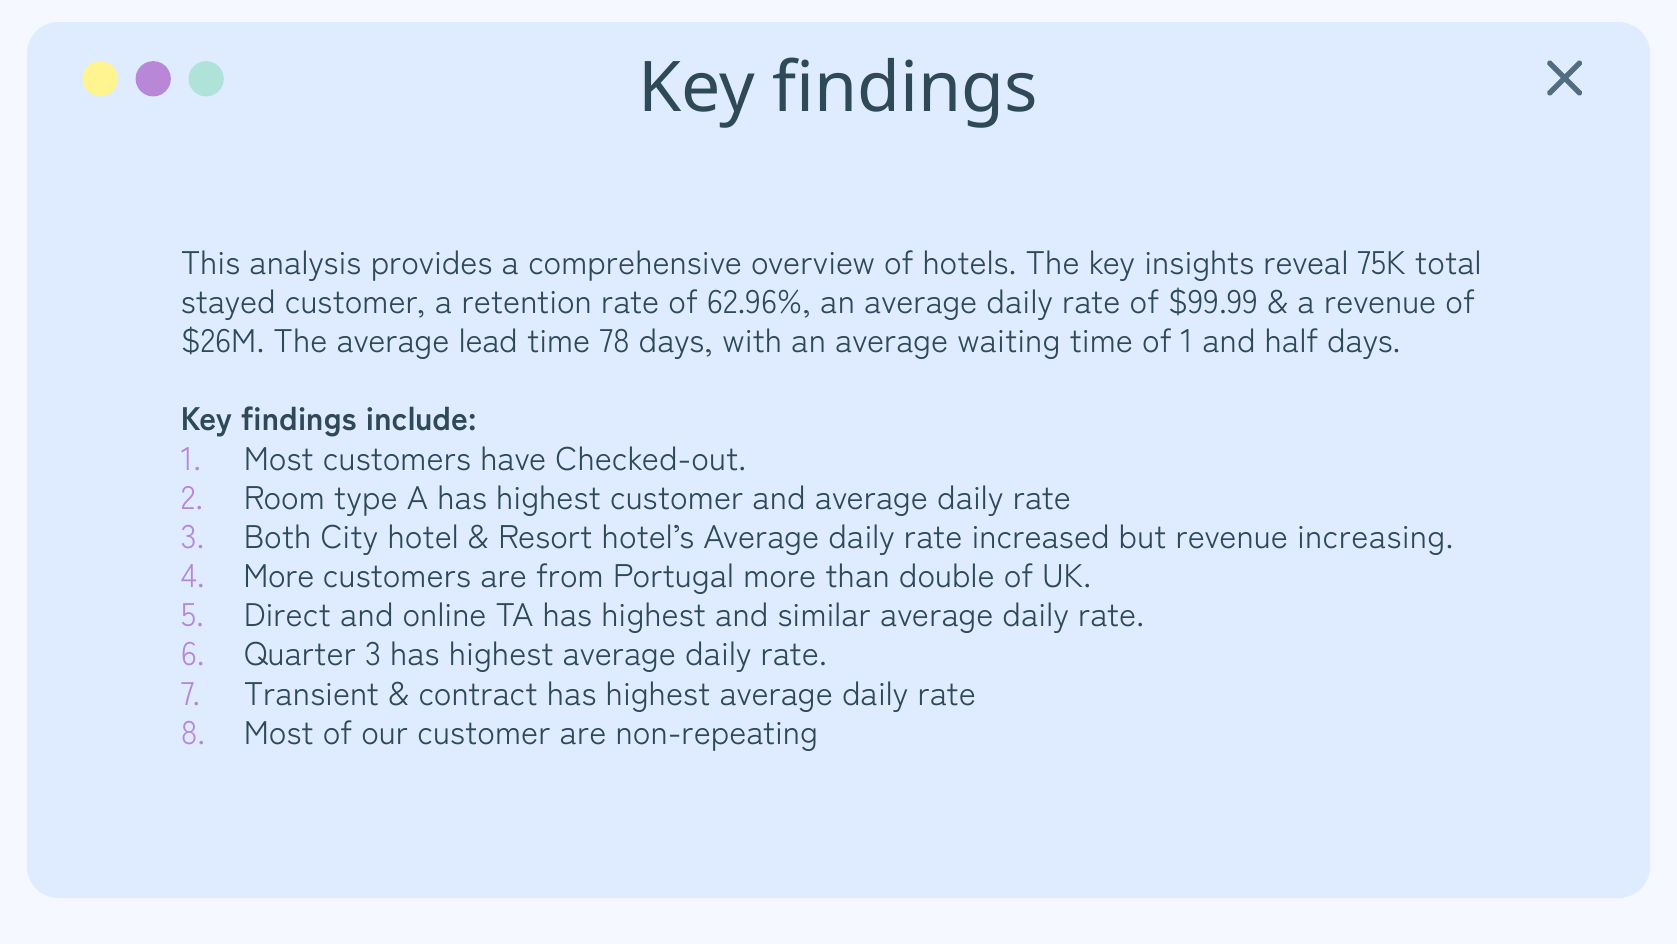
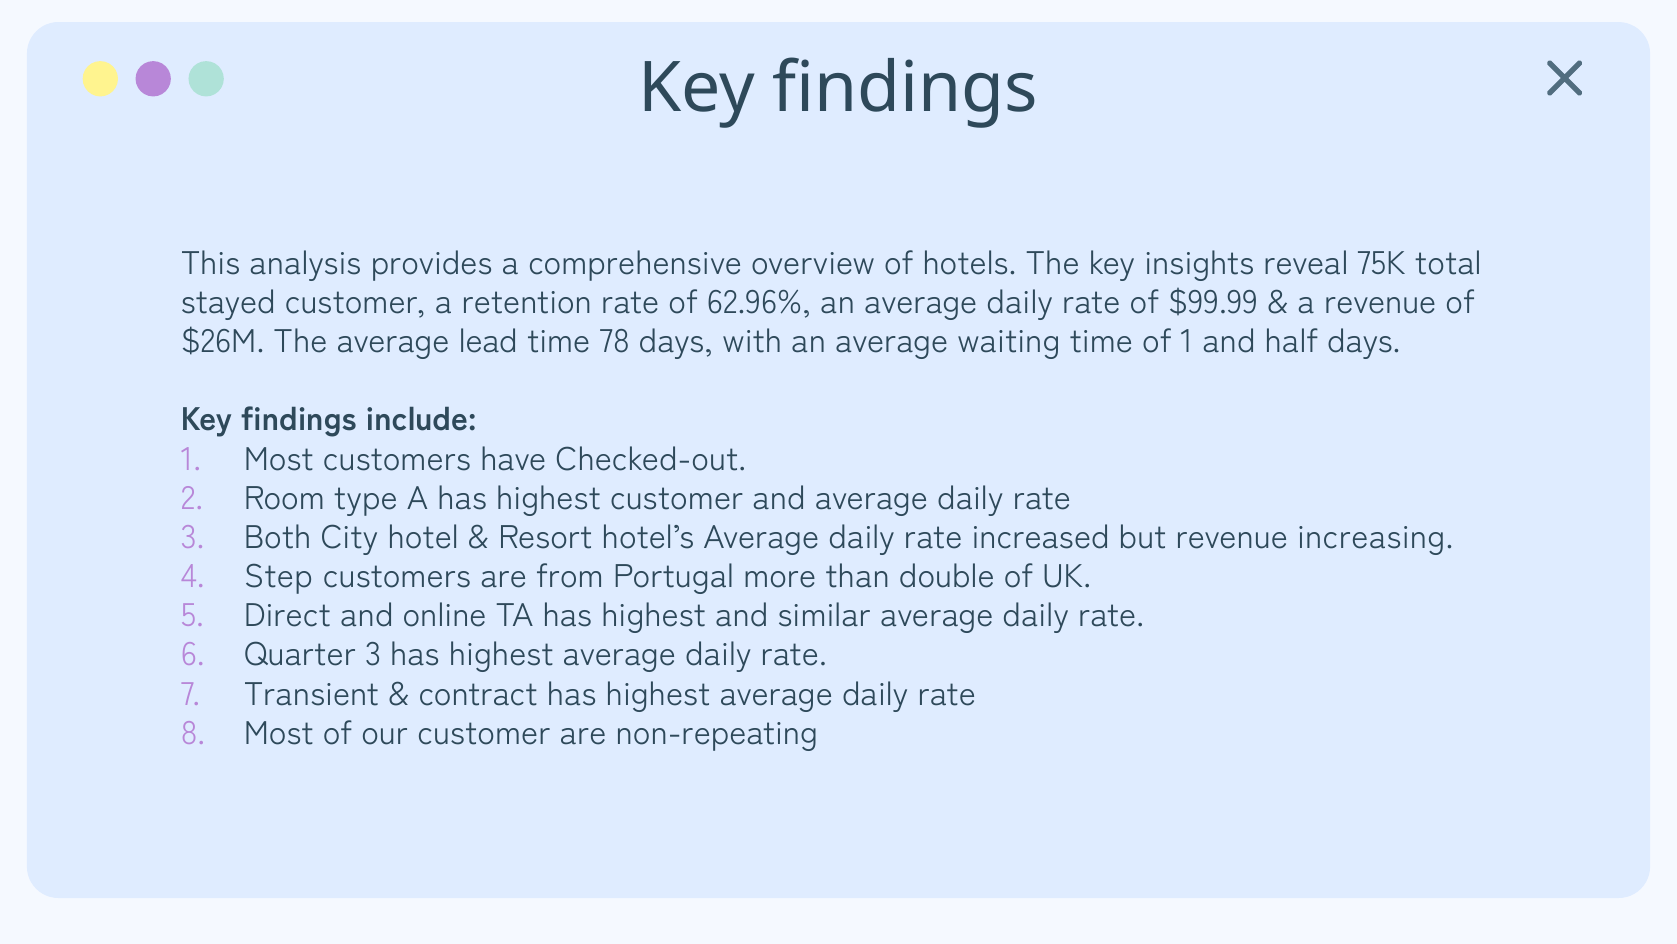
More at (279, 576): More -> Step
